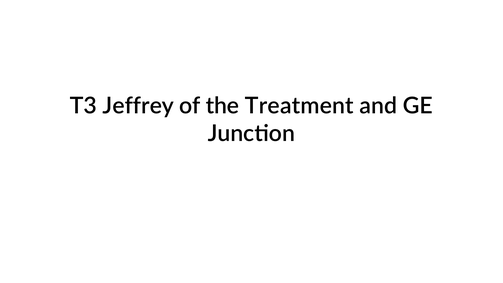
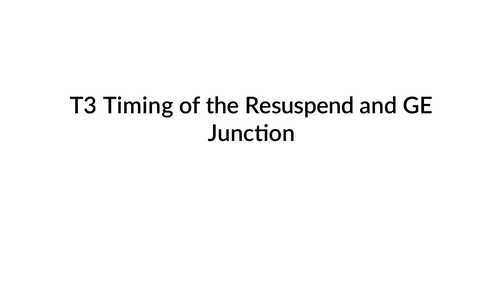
Jeffrey: Jeffrey -> Timing
Treatment: Treatment -> Resuspend
